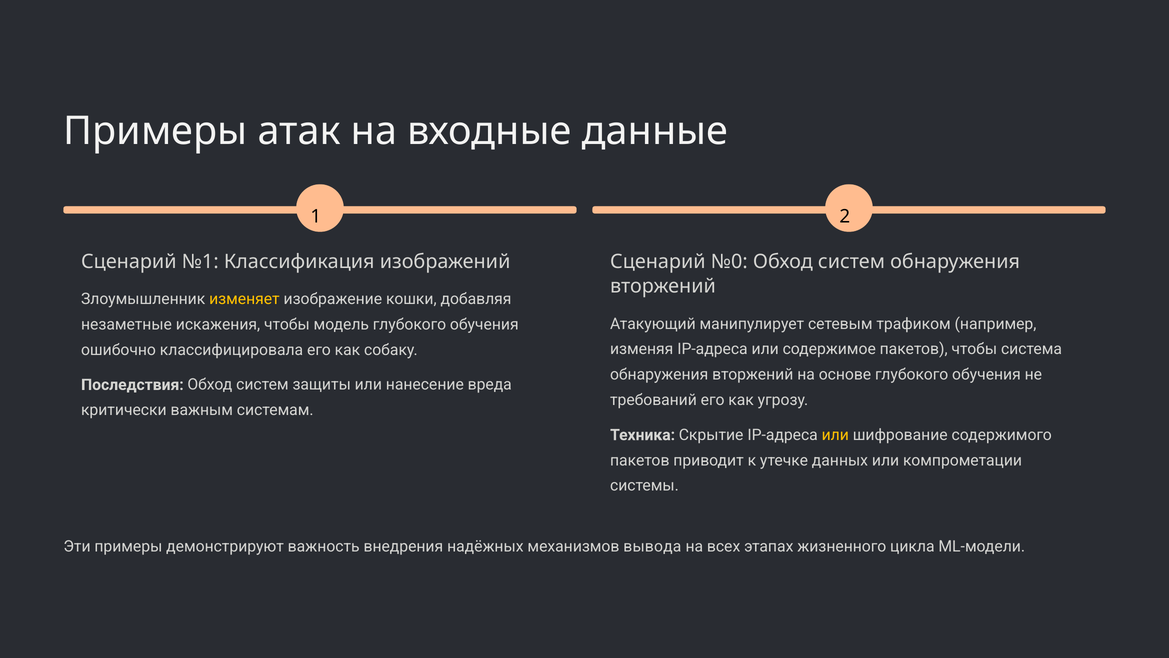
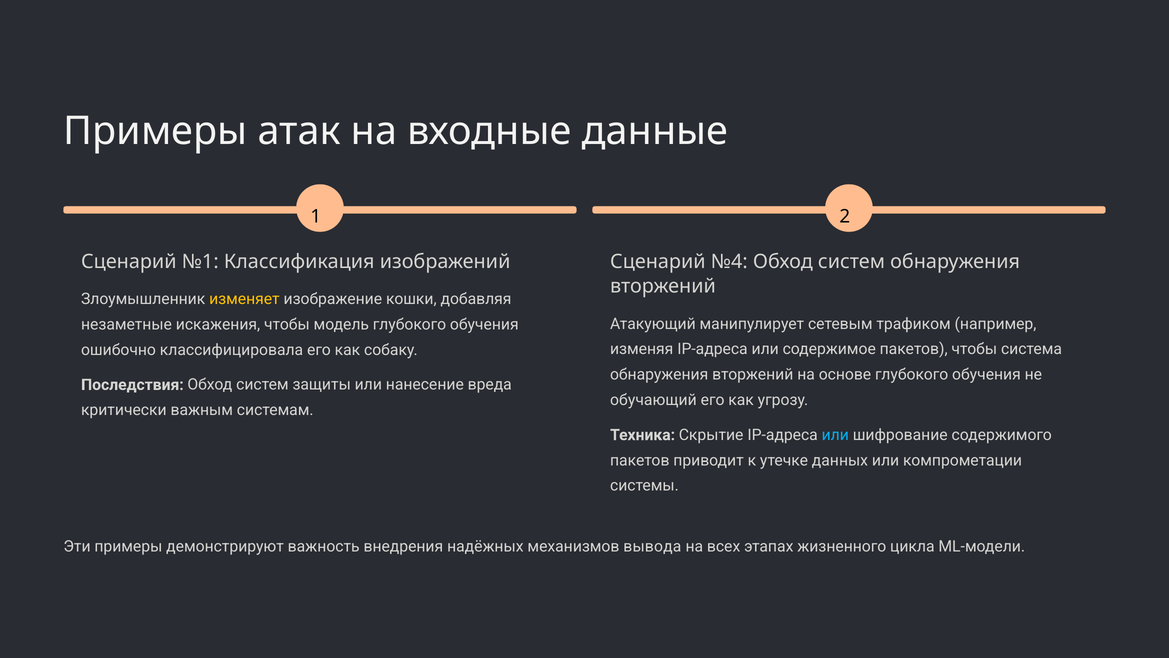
№0: №0 -> №4
требований: требований -> обучающий
или at (835, 435) colour: yellow -> light blue
